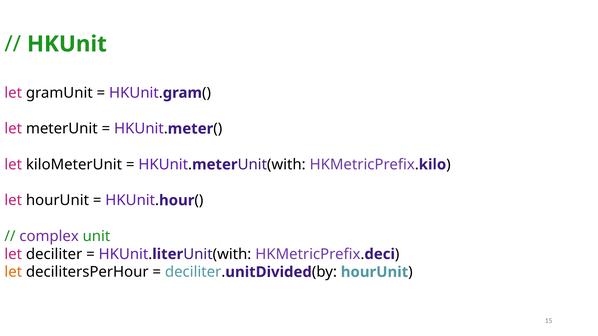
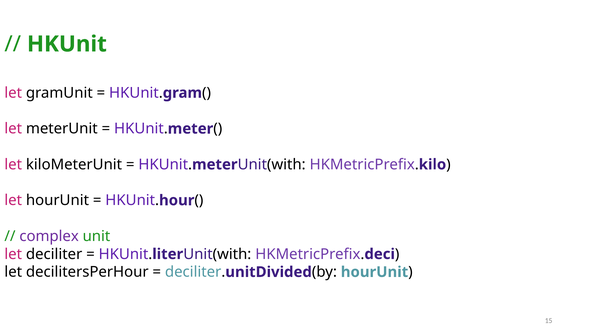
let at (13, 272) colour: orange -> black
